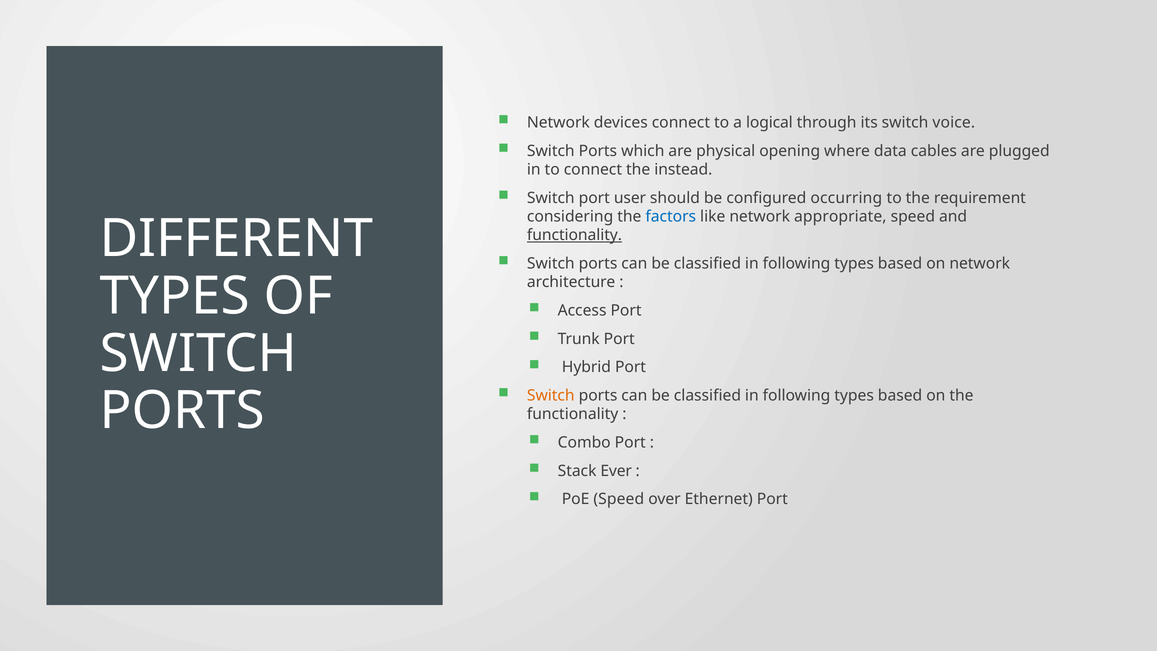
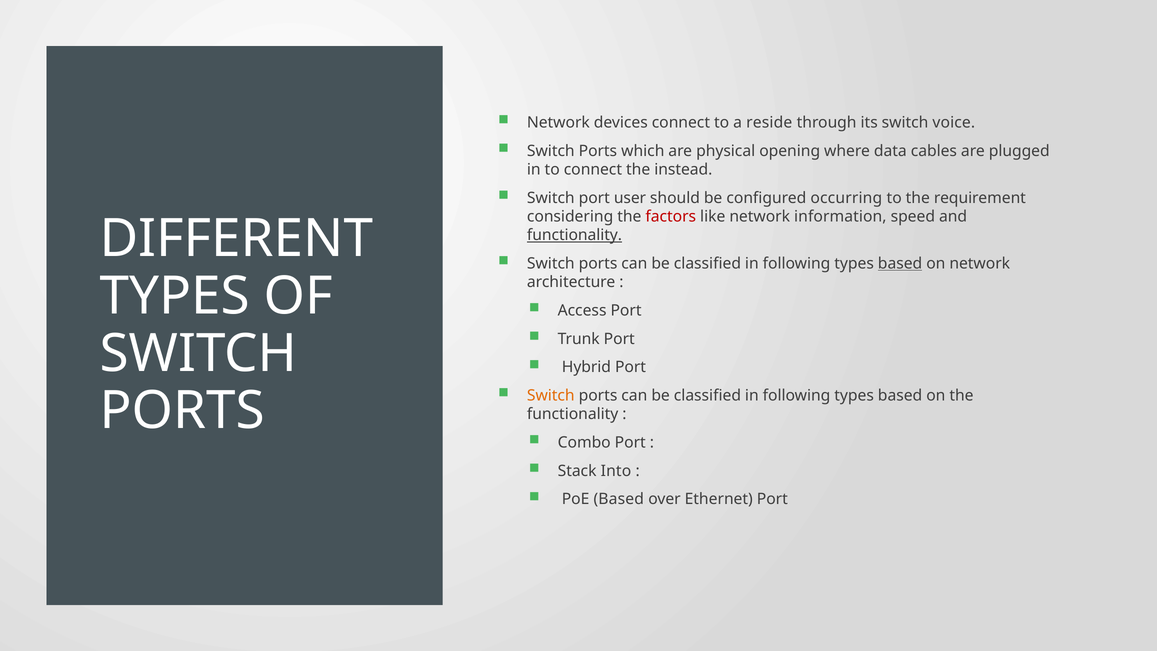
logical: logical -> reside
factors colour: blue -> red
appropriate: appropriate -> information
based at (900, 263) underline: none -> present
Ever: Ever -> Into
PoE Speed: Speed -> Based
